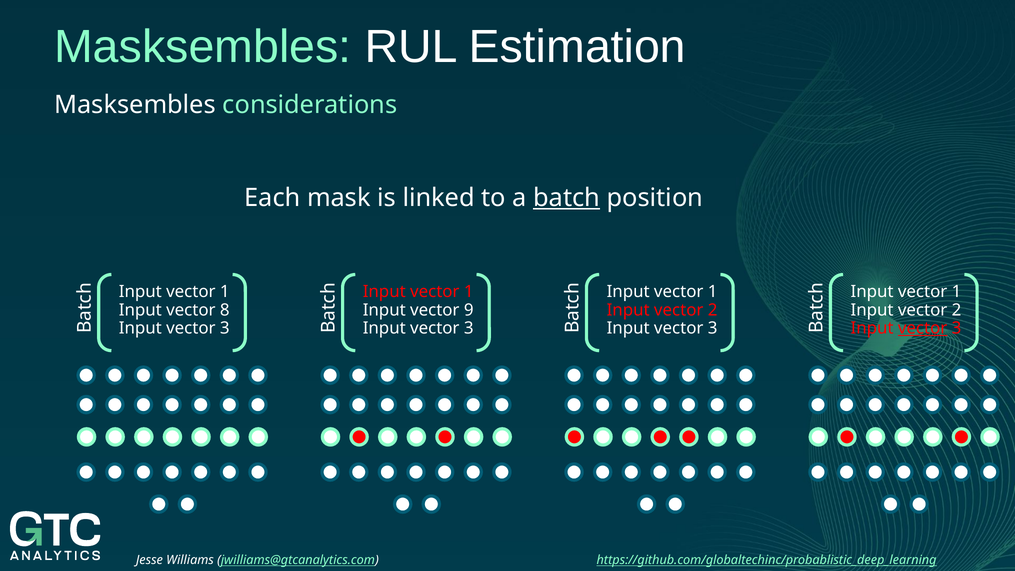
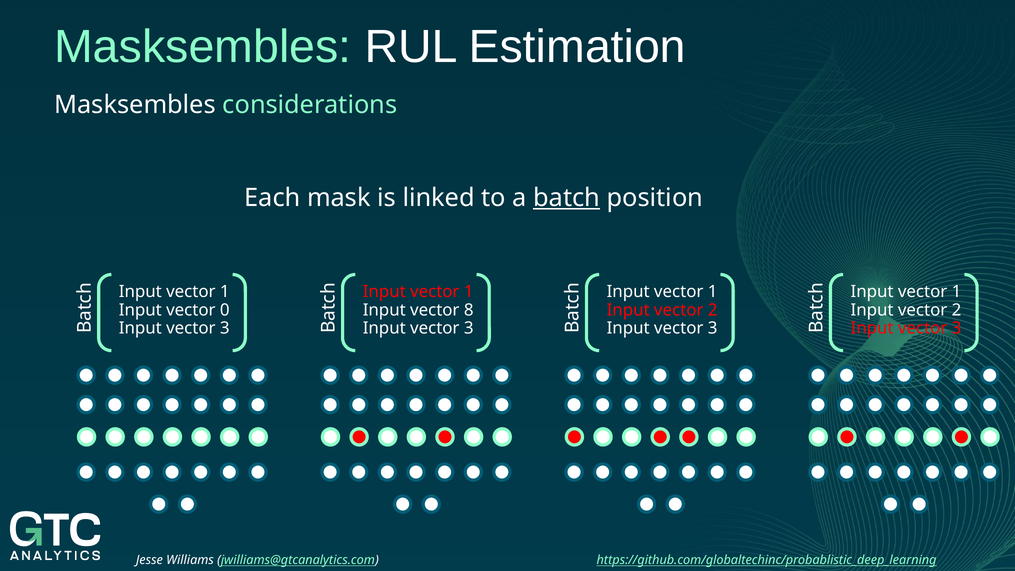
8: 8 -> 0
9: 9 -> 8
vector at (923, 328) underline: present -> none
